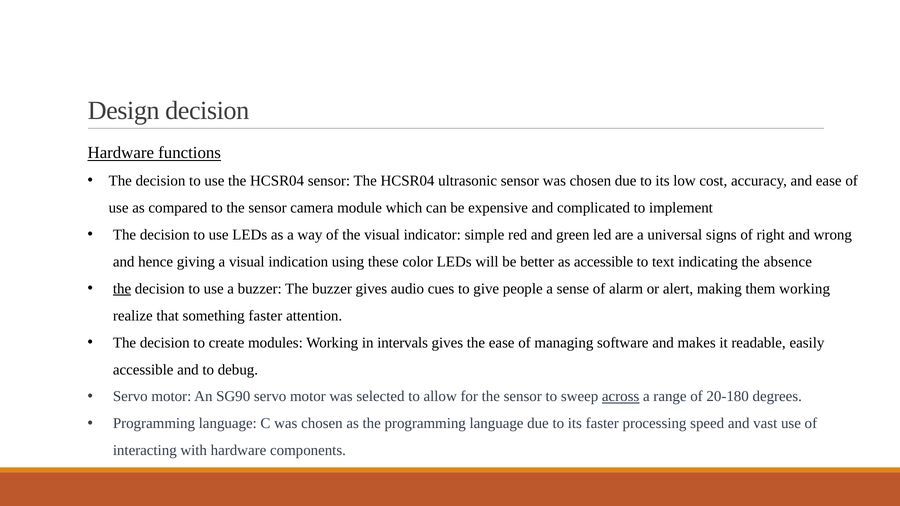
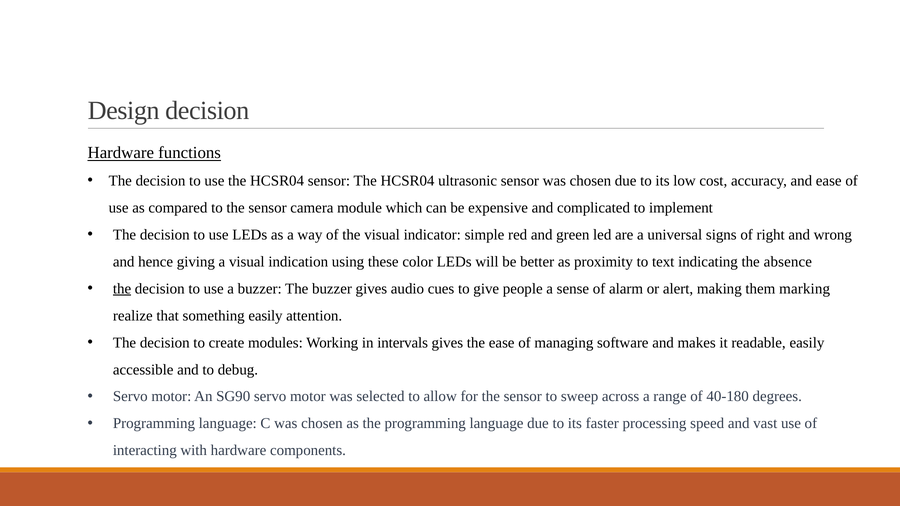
as accessible: accessible -> proximity
them working: working -> marking
something faster: faster -> easily
across underline: present -> none
20-180: 20-180 -> 40-180
